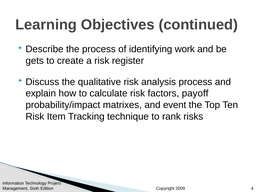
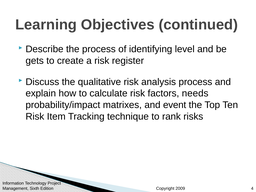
work: work -> level
payoff: payoff -> needs
